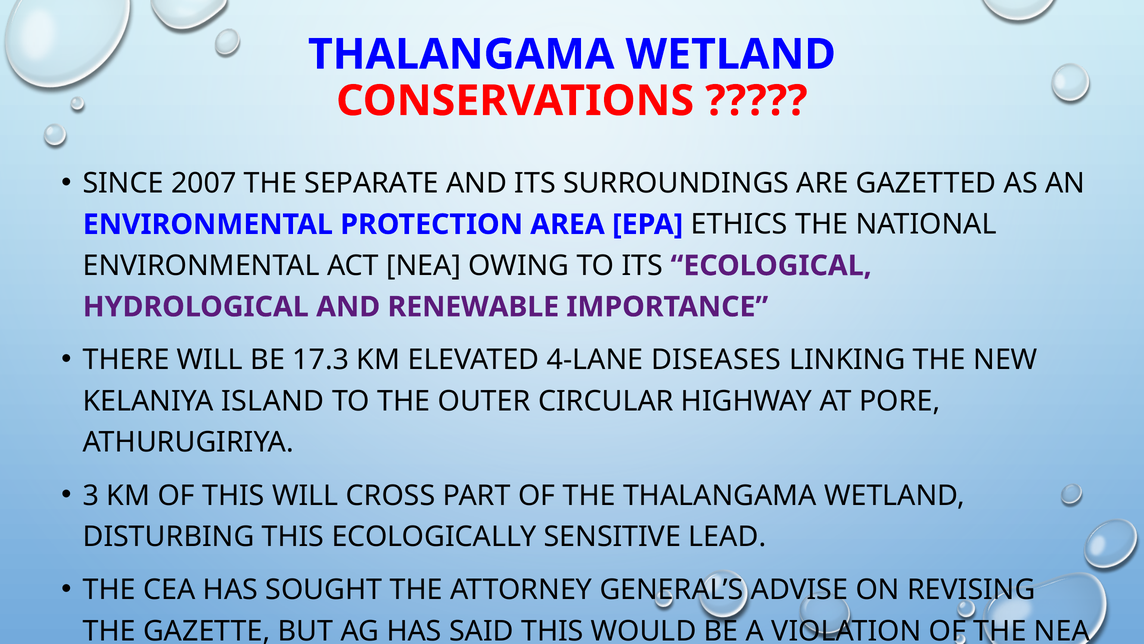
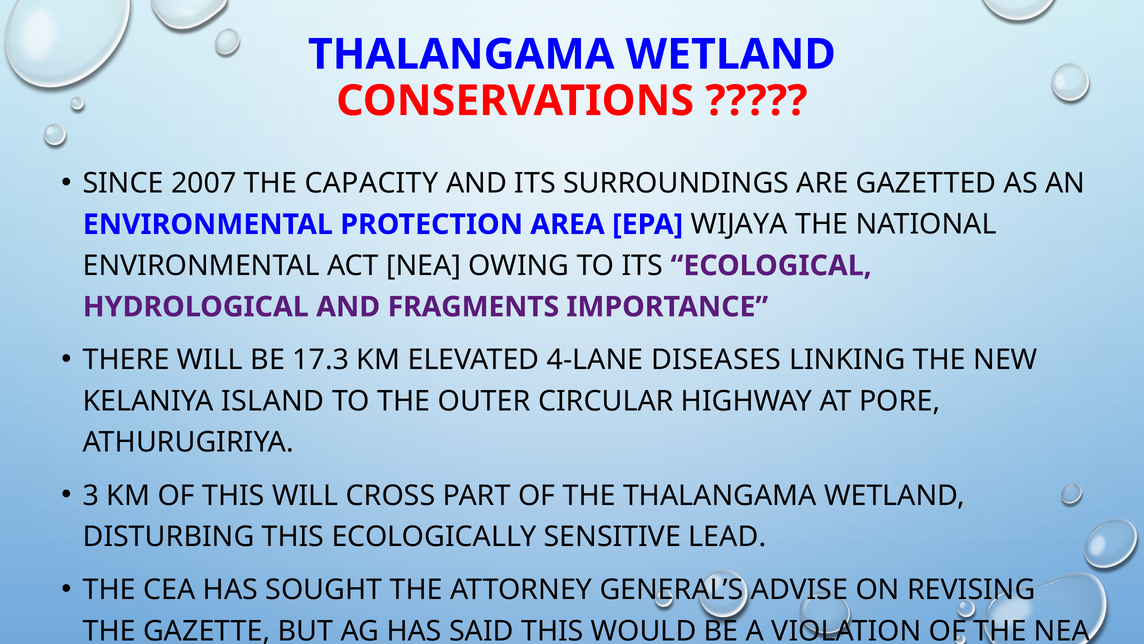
SEPARATE: SEPARATE -> CAPACITY
ETHICS: ETHICS -> WIJAYA
RENEWABLE: RENEWABLE -> FRAGMENTS
